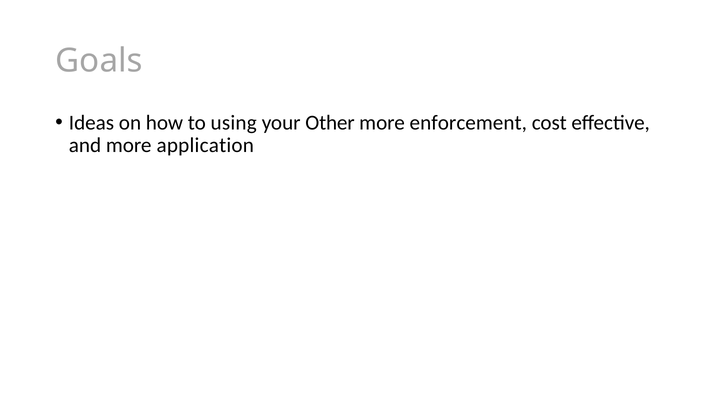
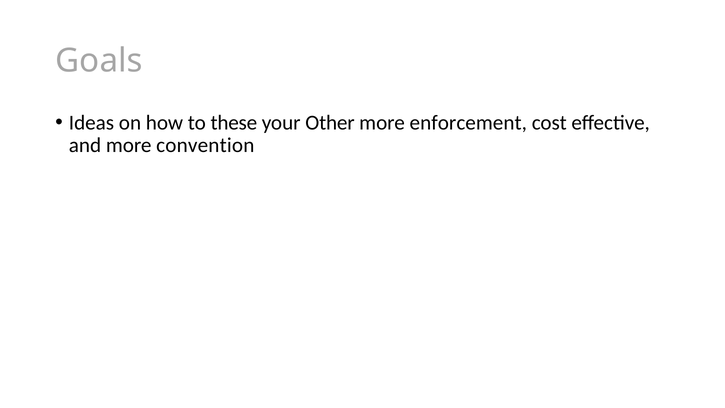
using: using -> these
application: application -> convention
